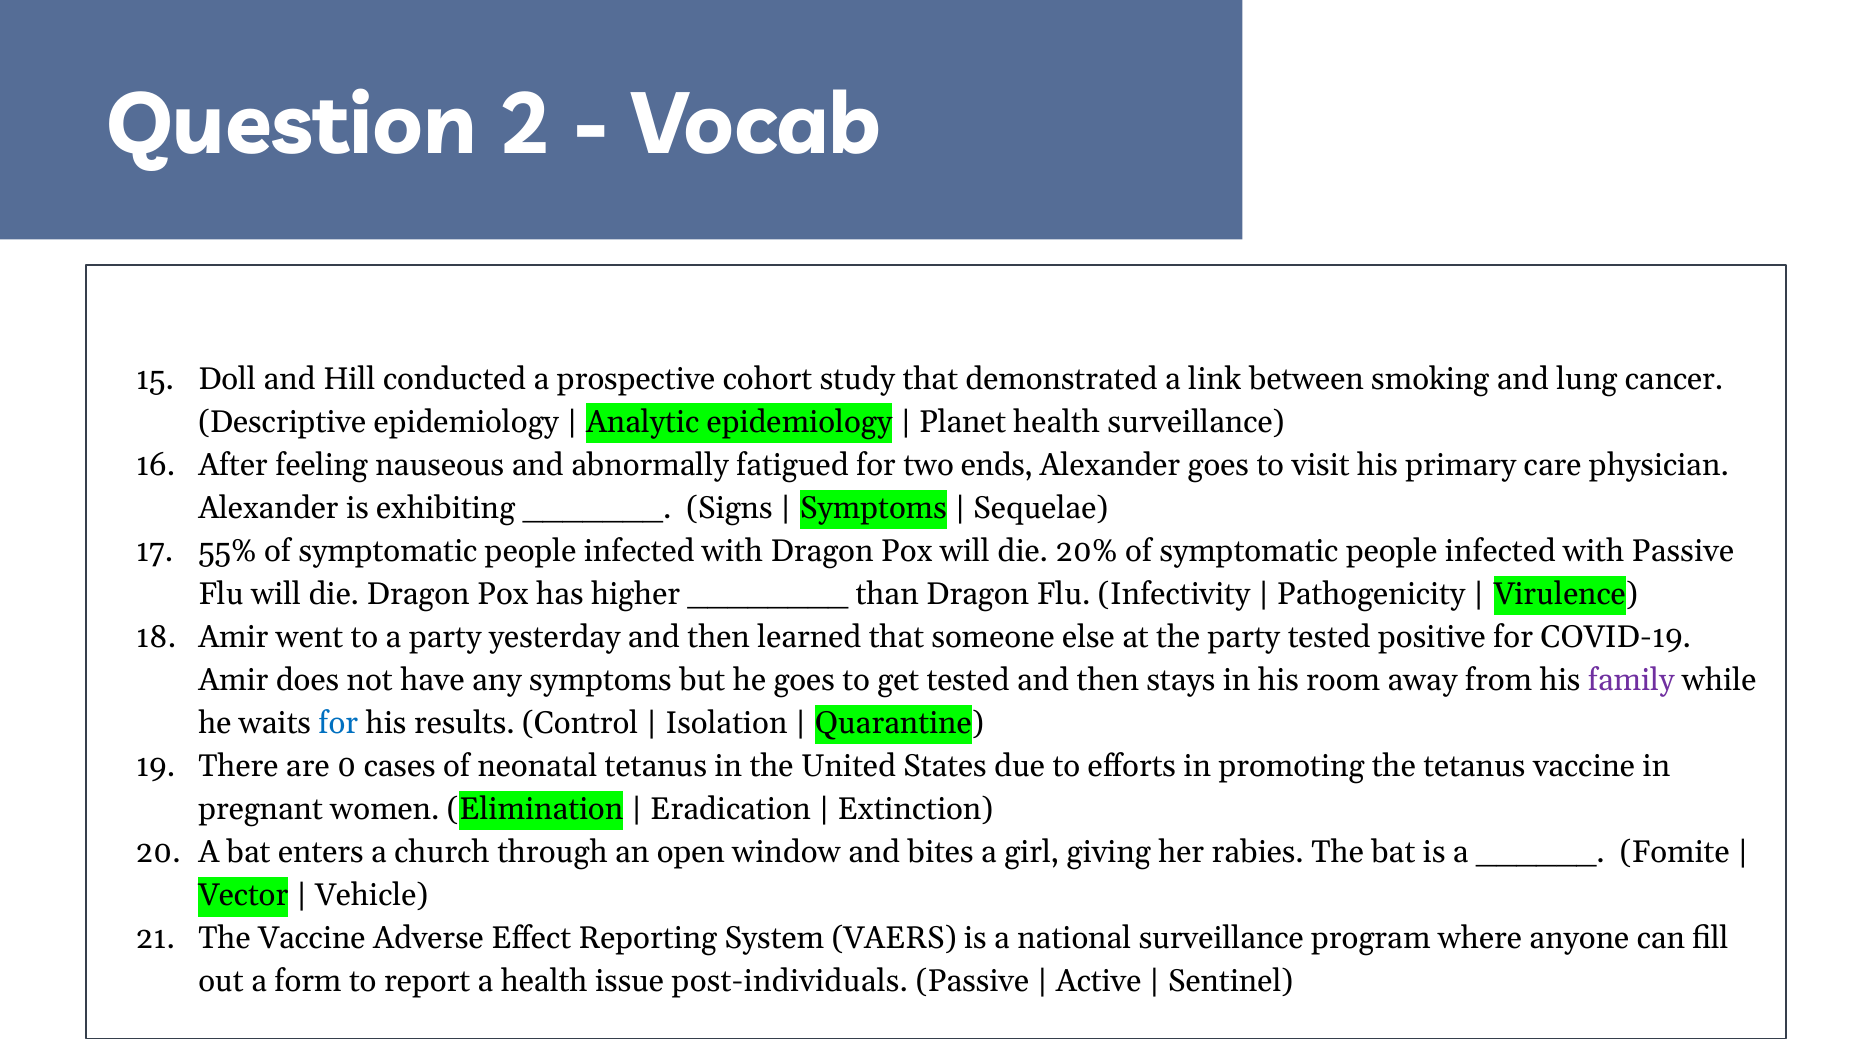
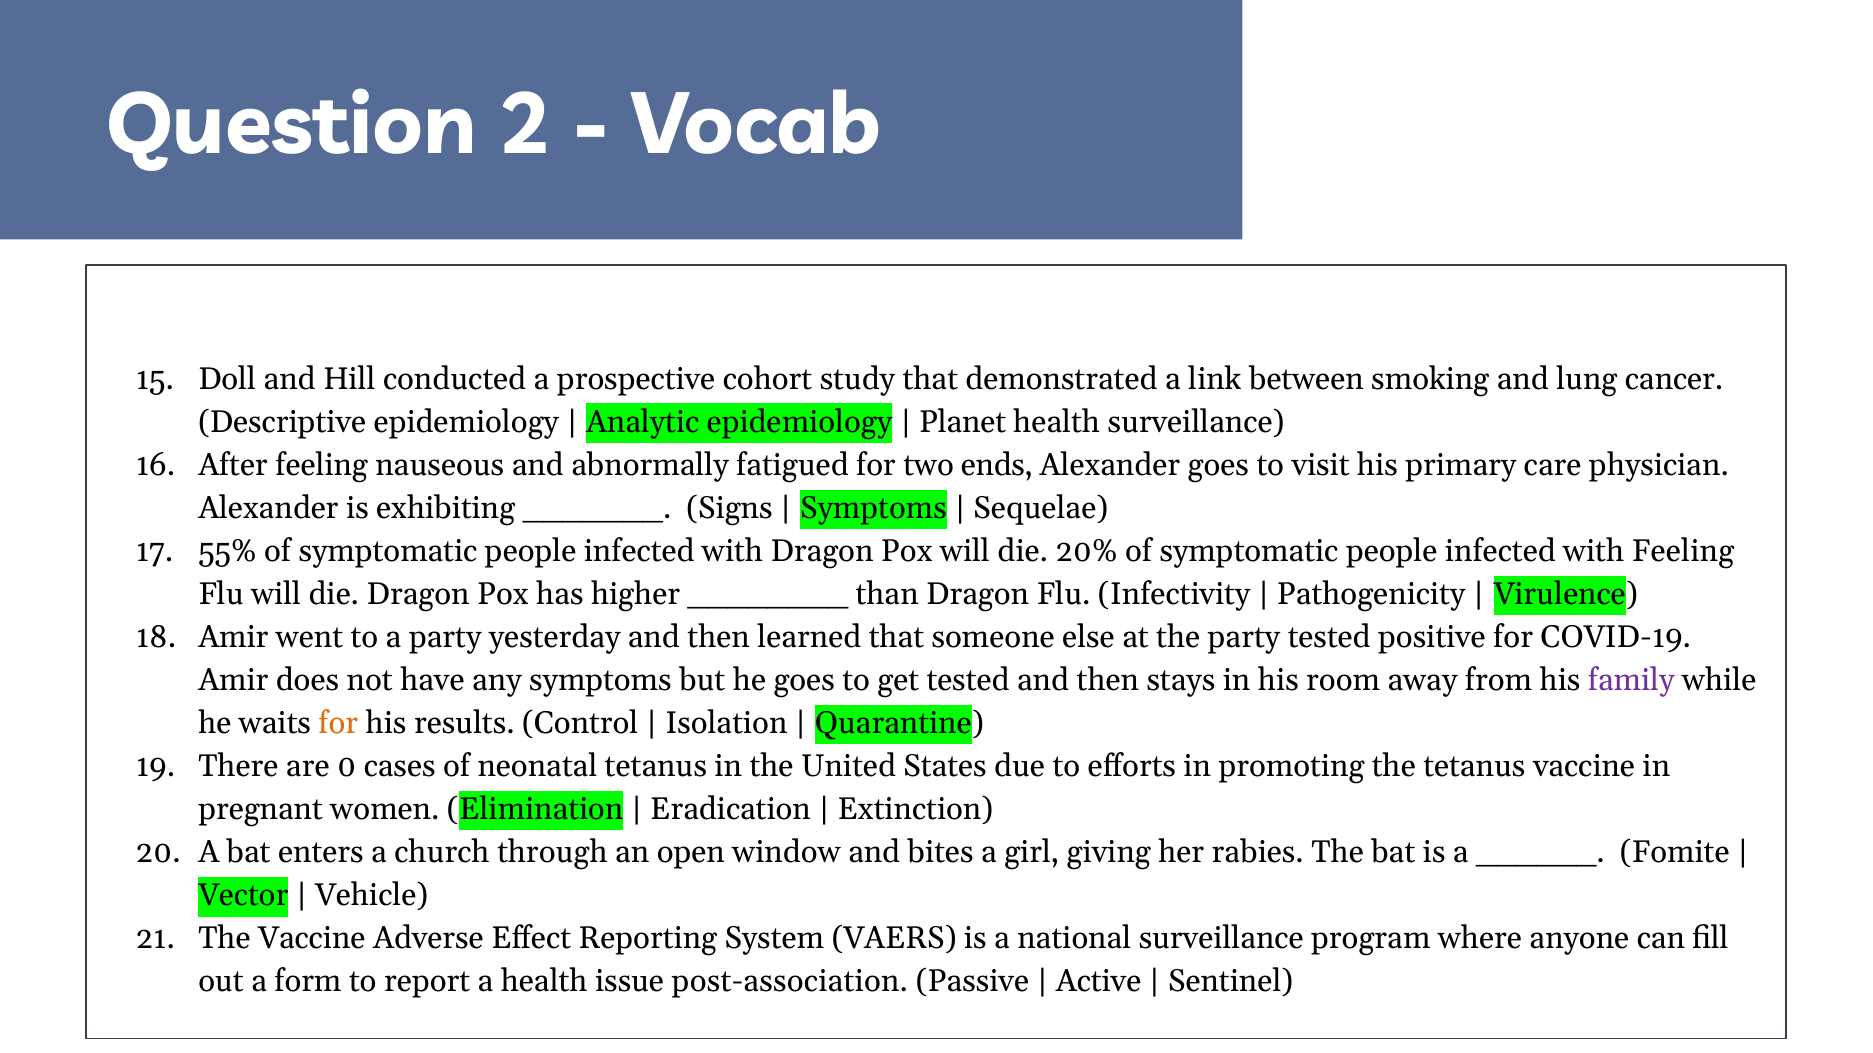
with Passive: Passive -> Feeling
for at (338, 724) colour: blue -> orange
post-individuals: post-individuals -> post-association
